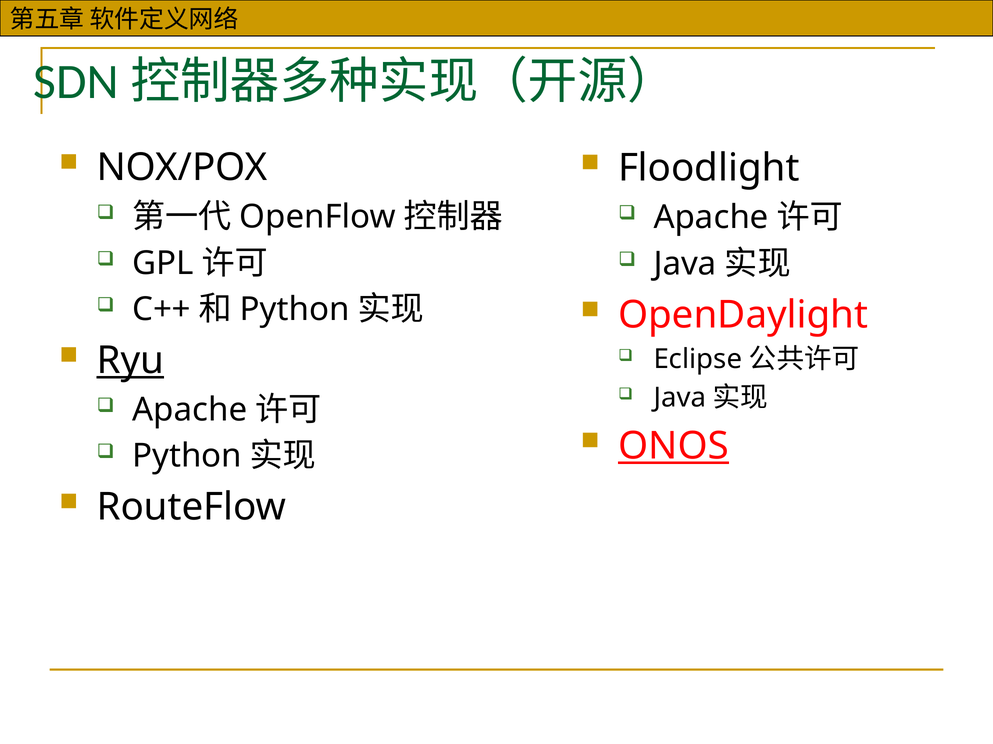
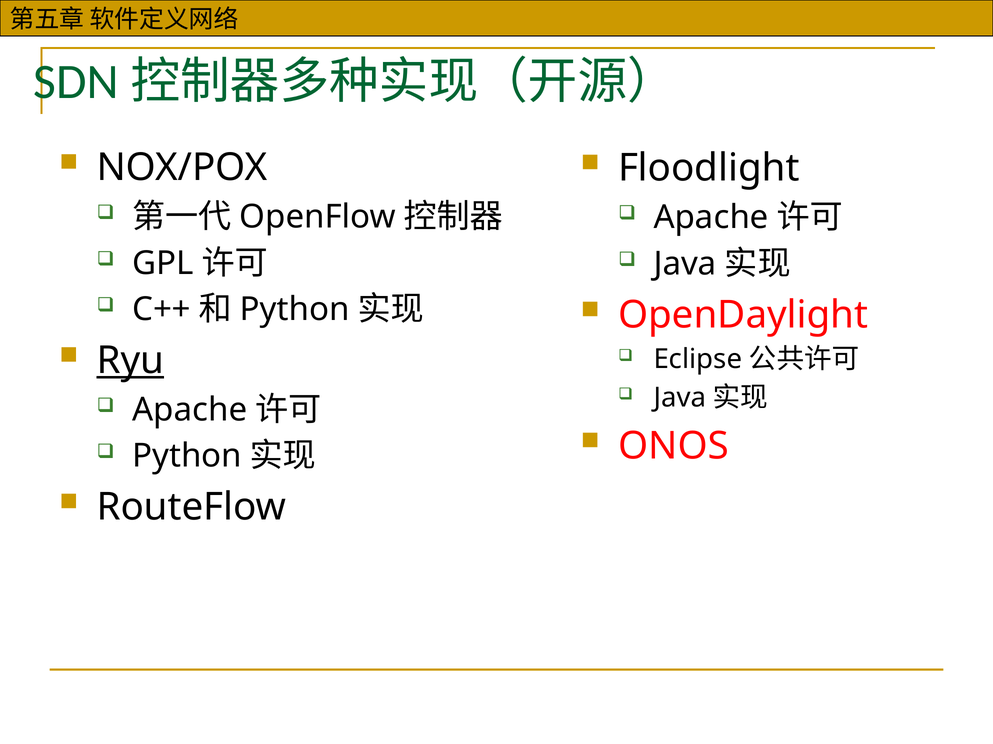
ONOS underline: present -> none
